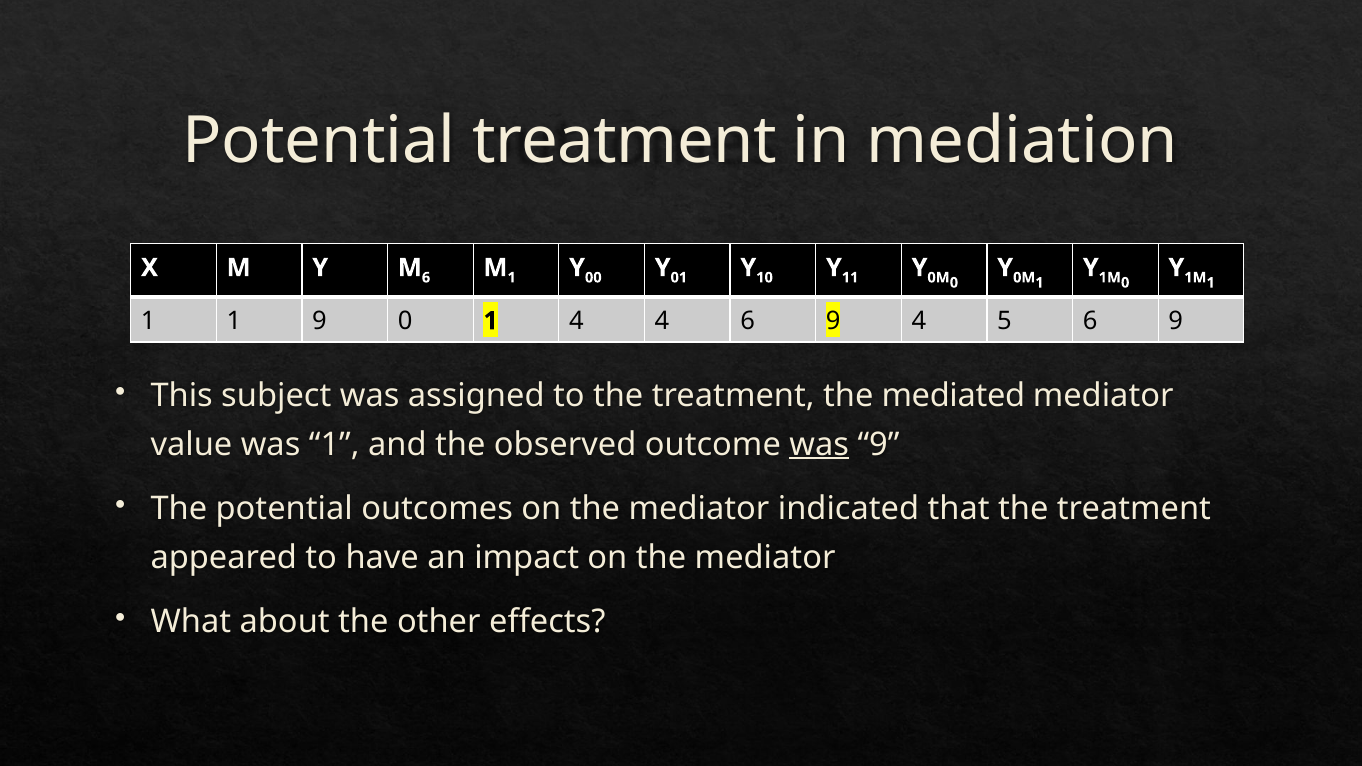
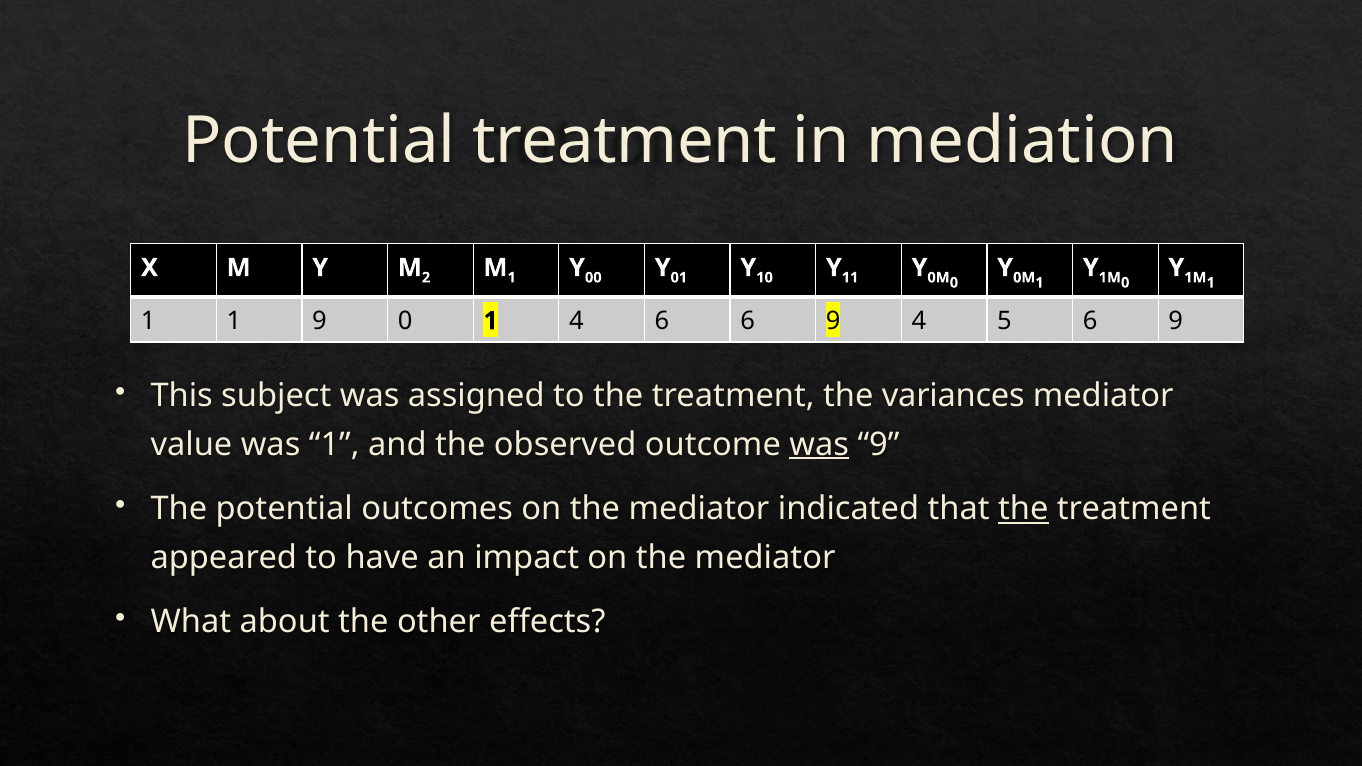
M 6: 6 -> 2
4 4: 4 -> 6
mediated: mediated -> variances
the at (1023, 509) underline: none -> present
